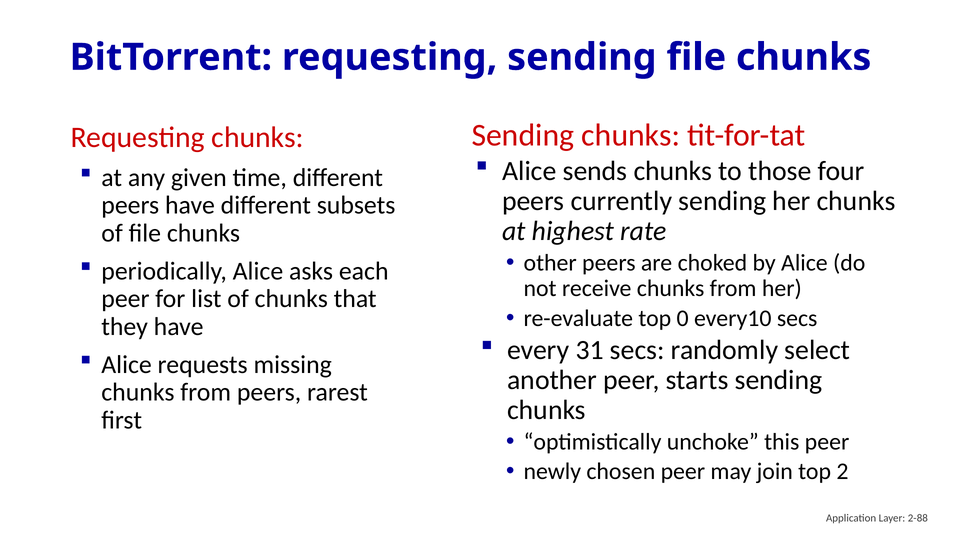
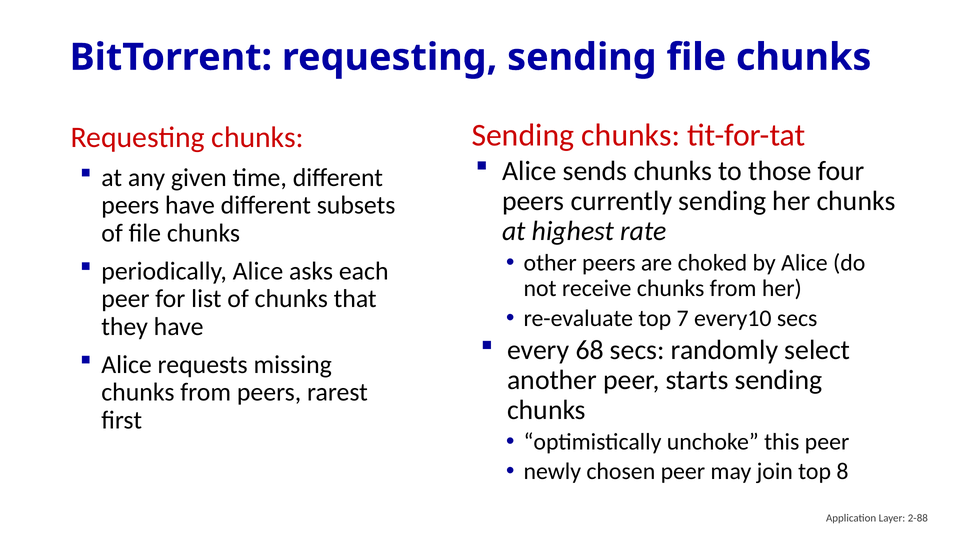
0: 0 -> 7
31: 31 -> 68
2: 2 -> 8
